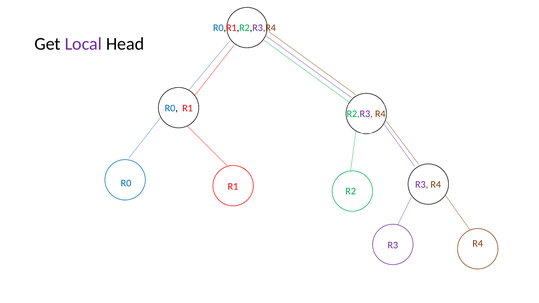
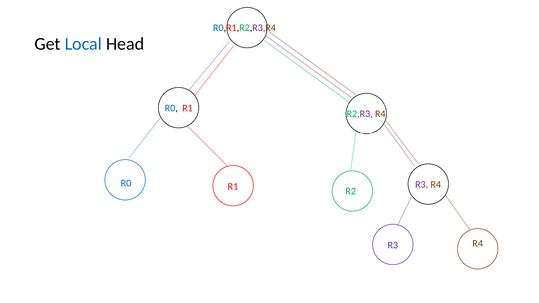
Local colour: purple -> blue
